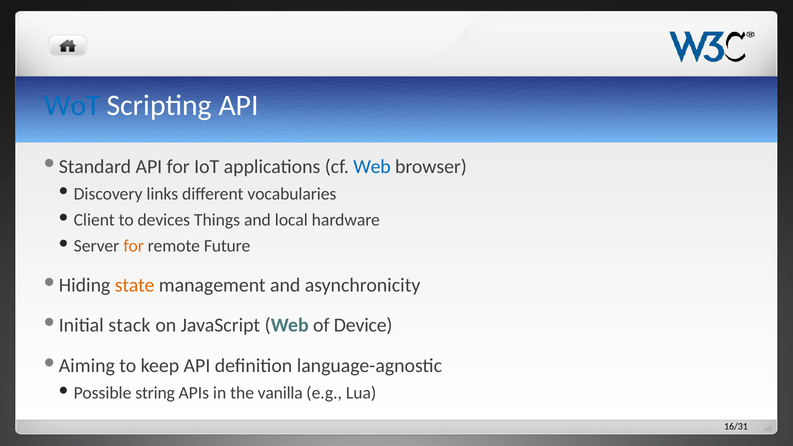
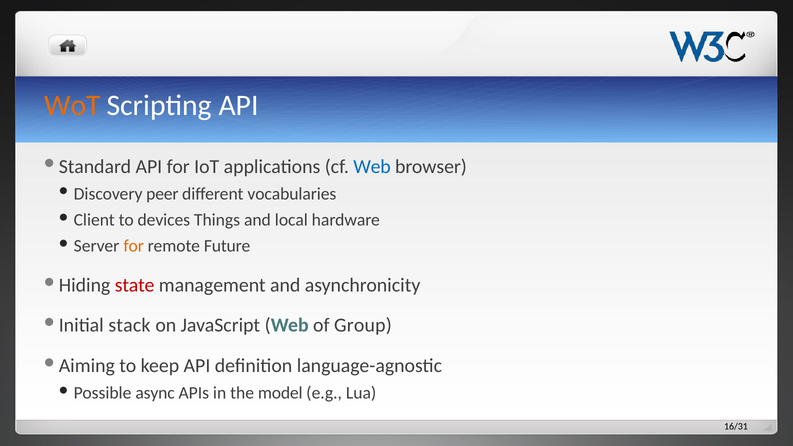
WoT colour: blue -> orange
links: links -> peer
state colour: orange -> red
Device: Device -> Group
string: string -> async
vanilla: vanilla -> model
